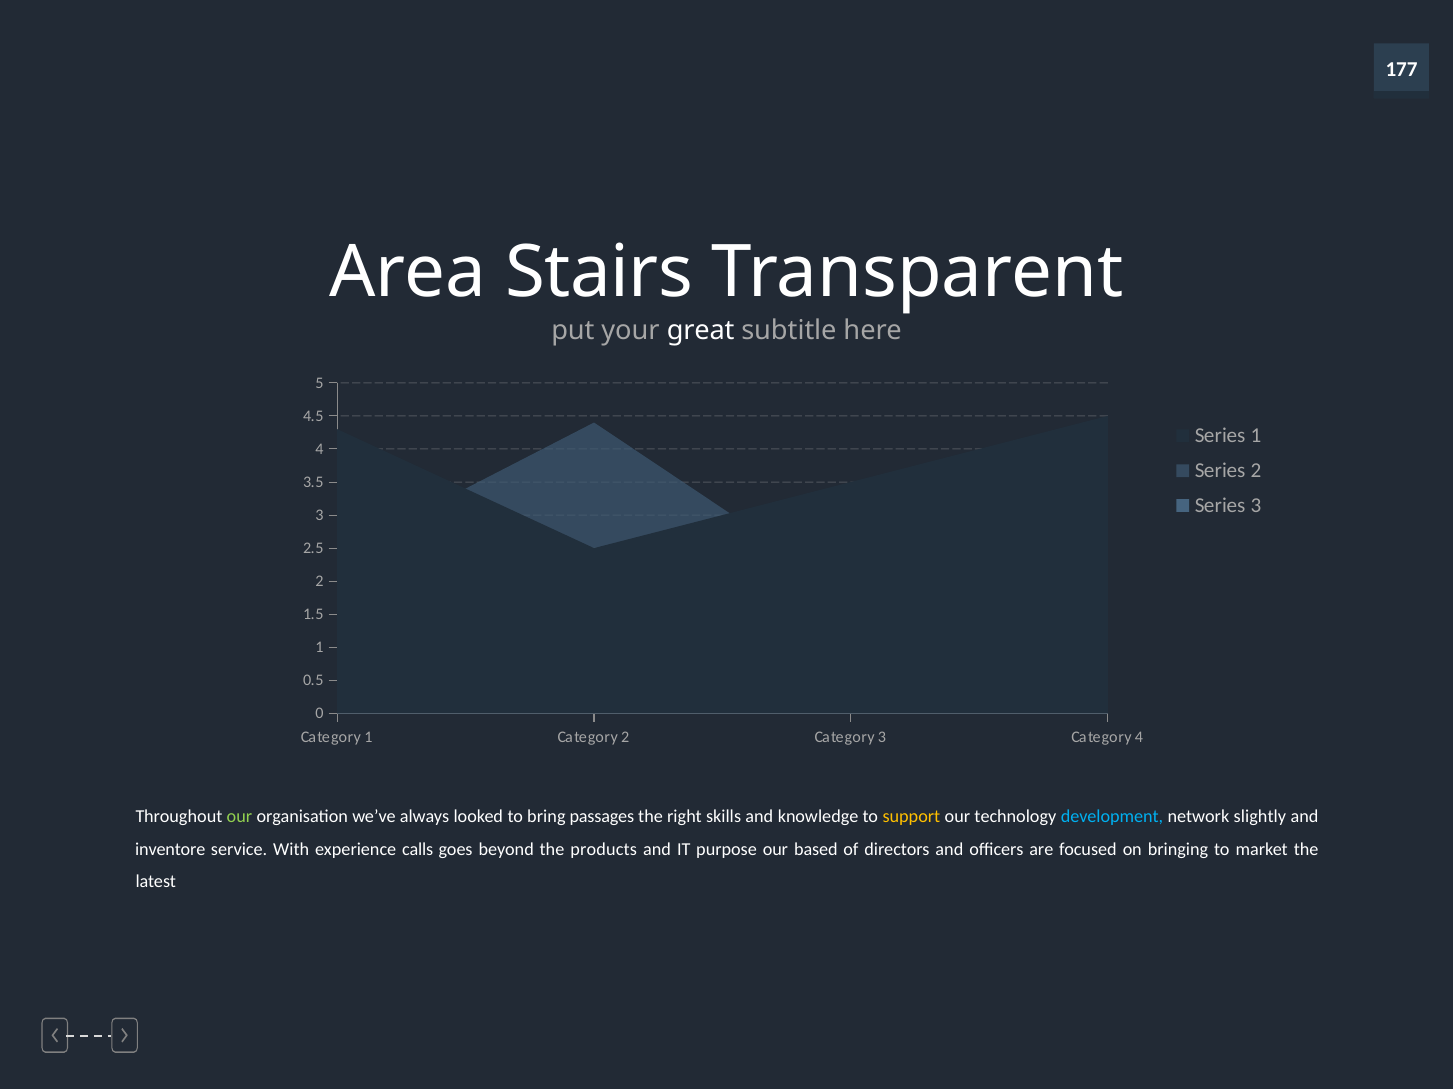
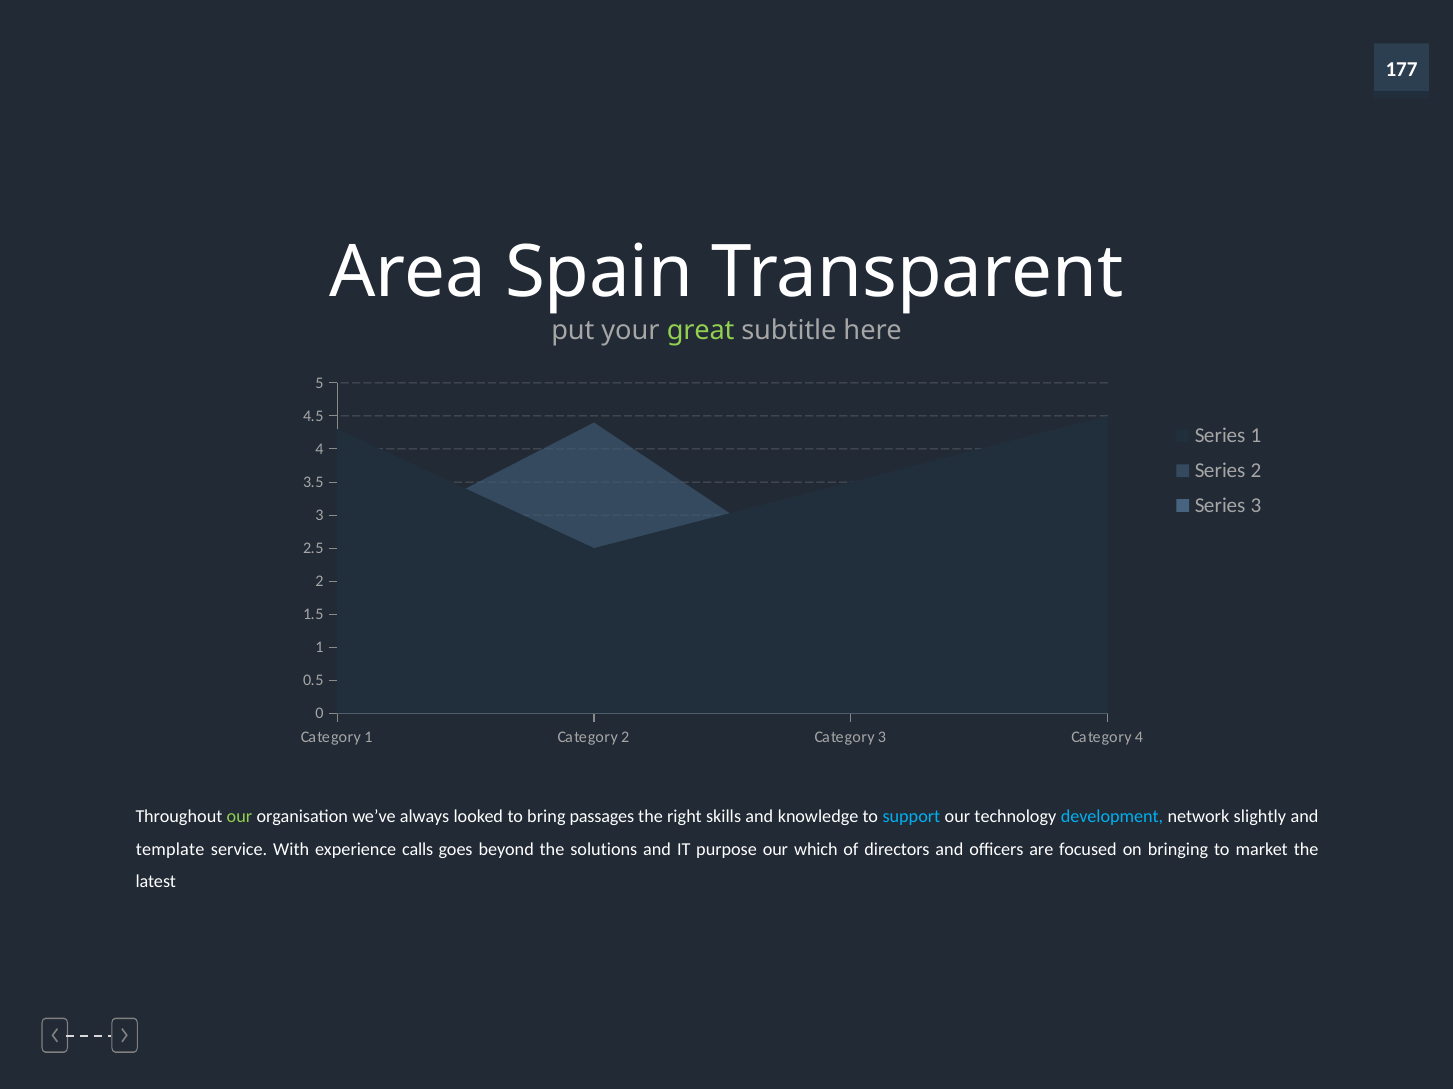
Stairs: Stairs -> Spain
great colour: white -> light green
support colour: yellow -> light blue
inventore: inventore -> template
products: products -> solutions
based: based -> which
